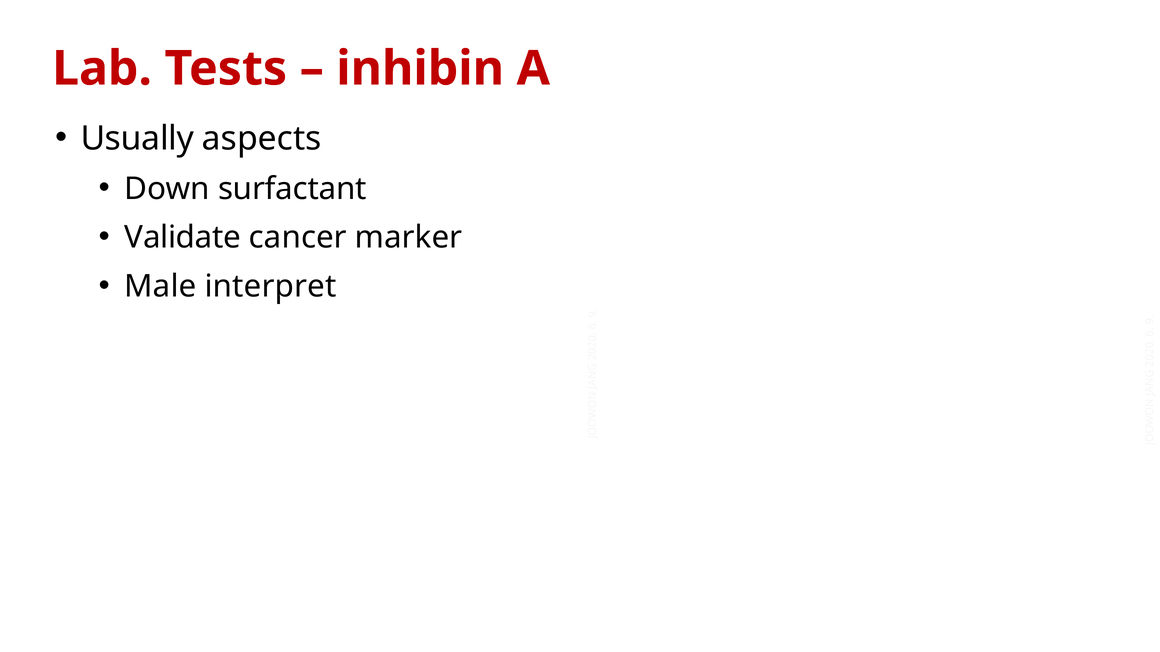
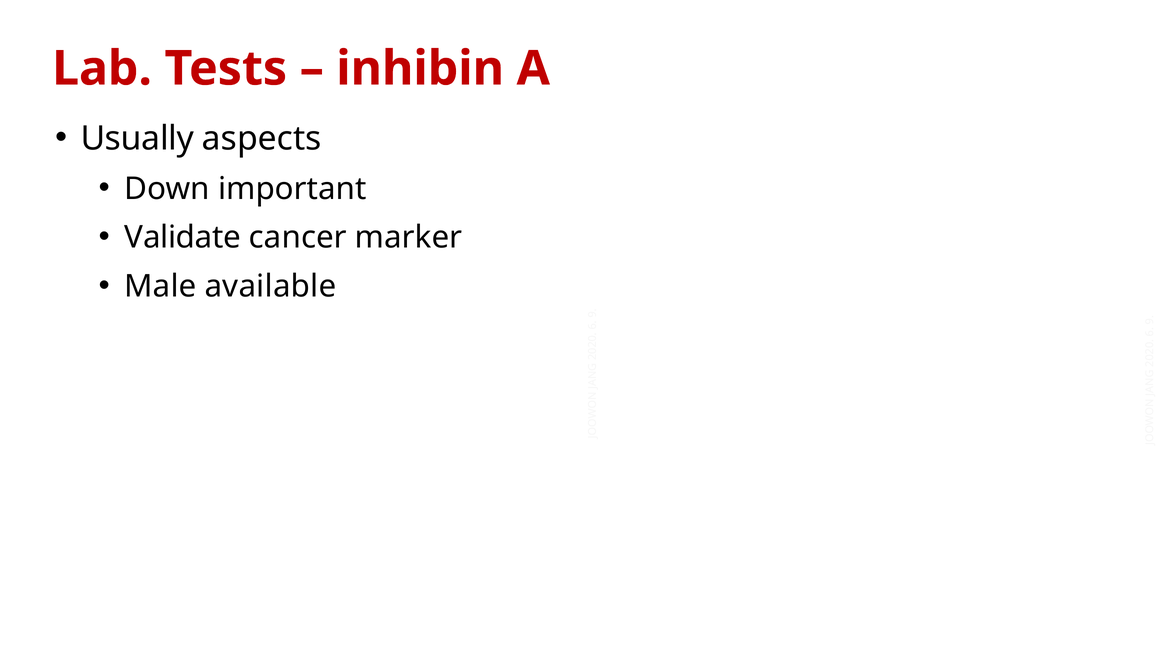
surfactant: surfactant -> important
interpret: interpret -> available
